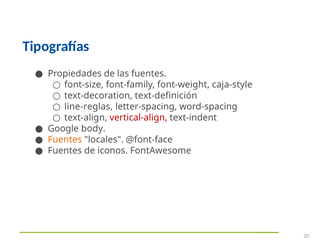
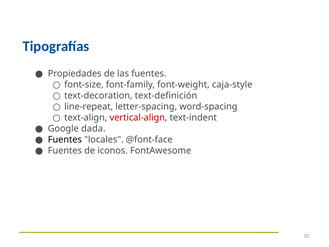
line-reglas: line-reglas -> line-repeat
body: body -> dada
Fuentes at (65, 139) colour: orange -> black
